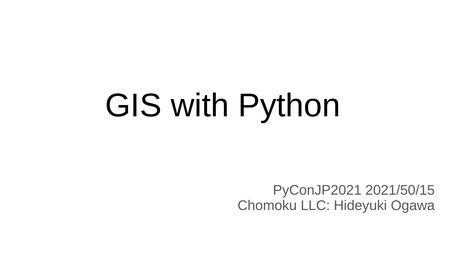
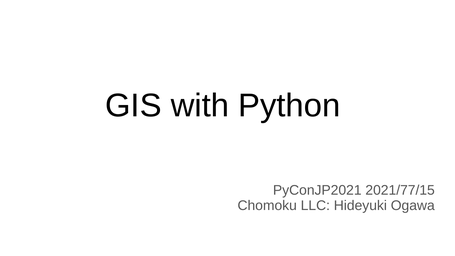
2021/50/15: 2021/50/15 -> 2021/77/15
